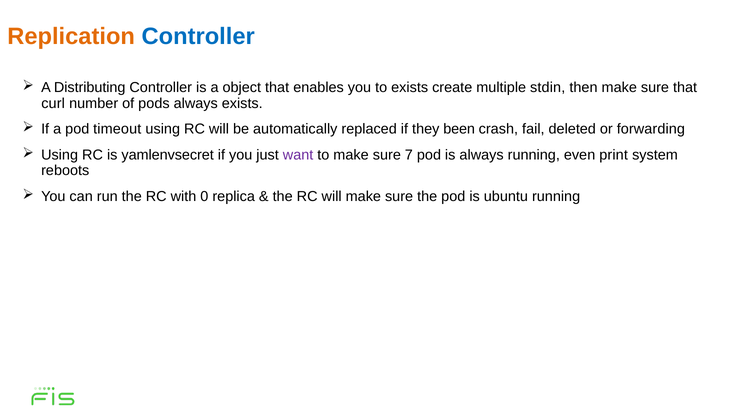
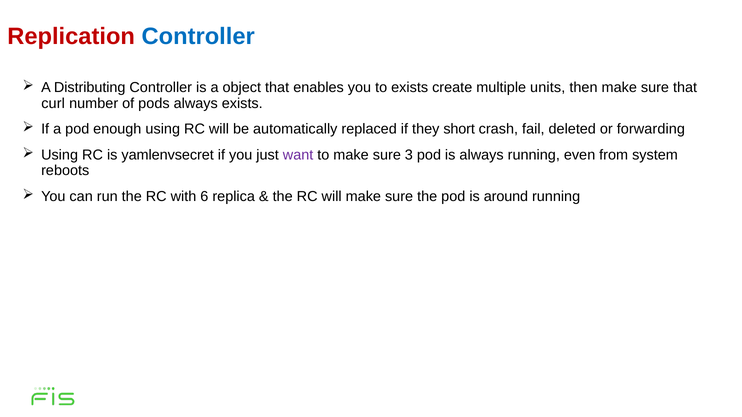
Replication colour: orange -> red
stdin: stdin -> units
timeout: timeout -> enough
been: been -> short
7: 7 -> 3
print: print -> from
0: 0 -> 6
ubuntu: ubuntu -> around
